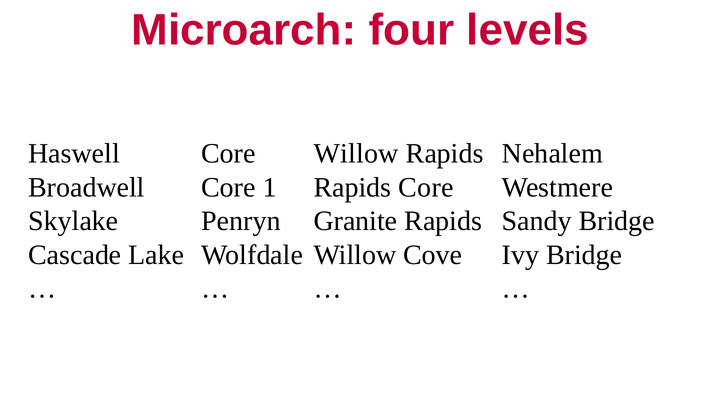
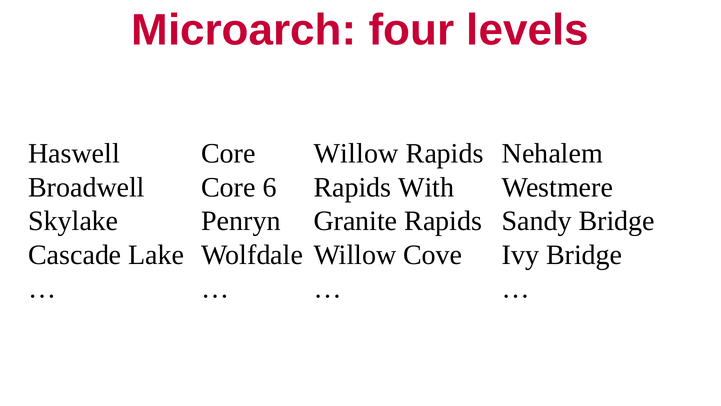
1: 1 -> 6
Rapids Core: Core -> With
